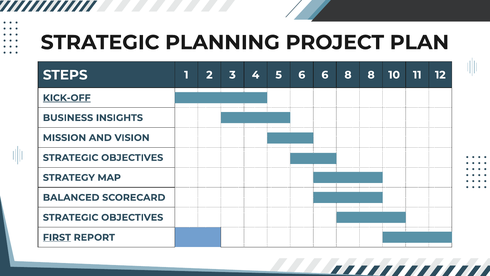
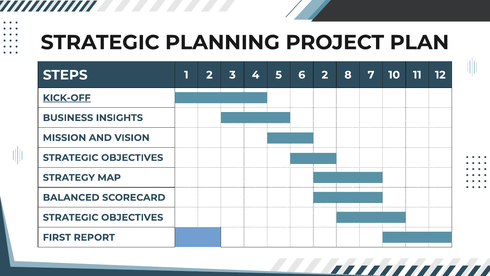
6 6: 6 -> 2
8 8: 8 -> 7
FIRST underline: present -> none
